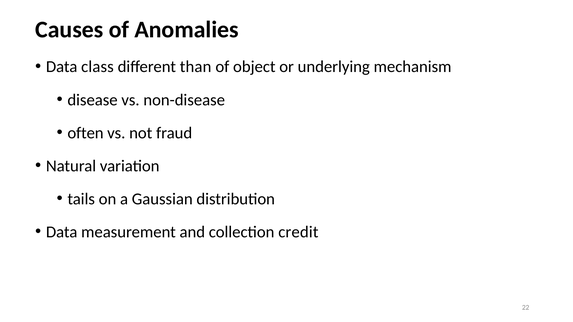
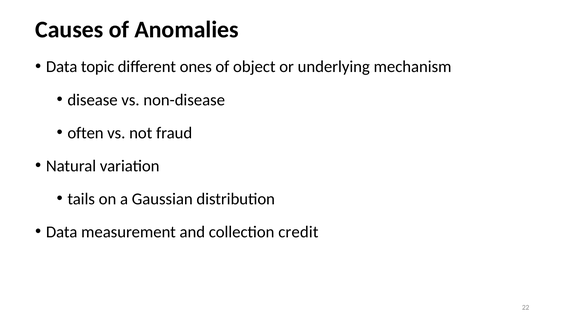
class: class -> topic
than: than -> ones
